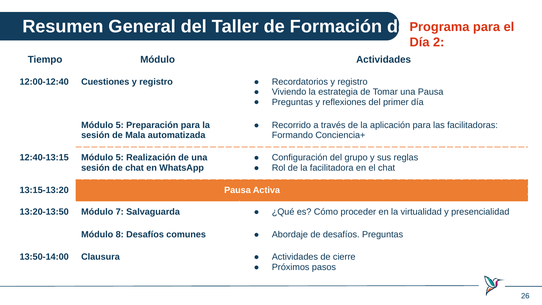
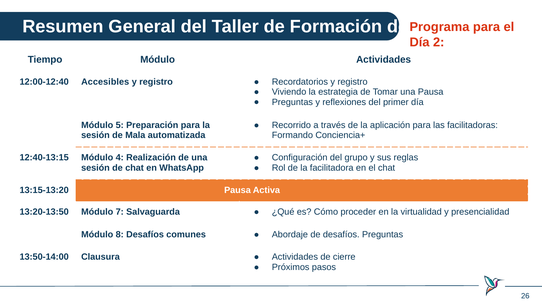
Cuestiones: Cuestiones -> Accesibles
12:40-13:15 Módulo 5: 5 -> 4
